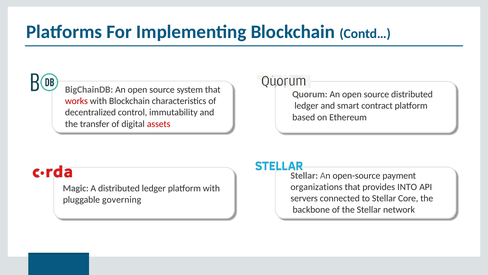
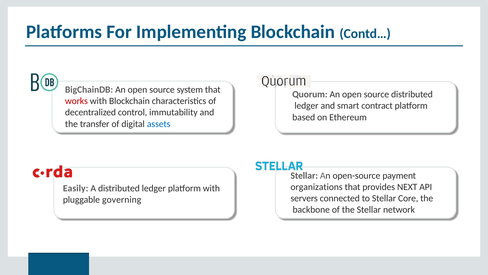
assets colour: red -> blue
INTO: INTO -> NEXT
Magic: Magic -> Easily
